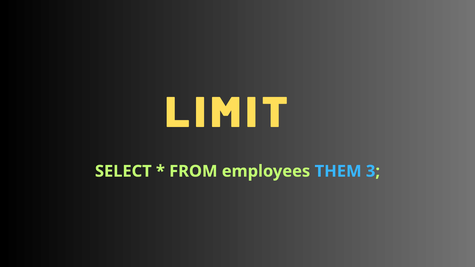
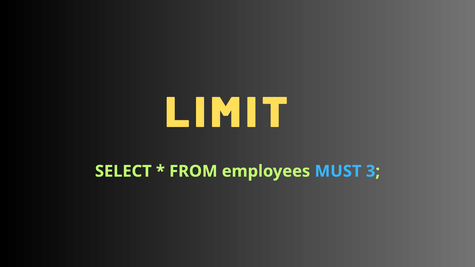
THEM: THEM -> MUST
